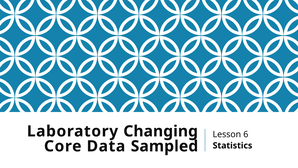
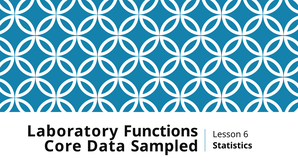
Changing: Changing -> Functions
